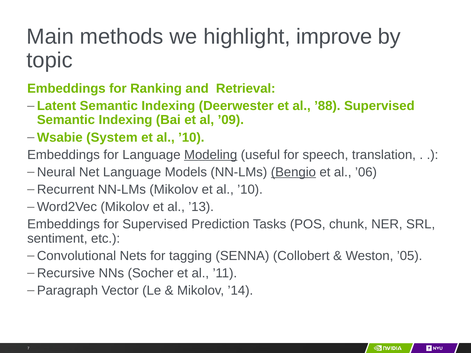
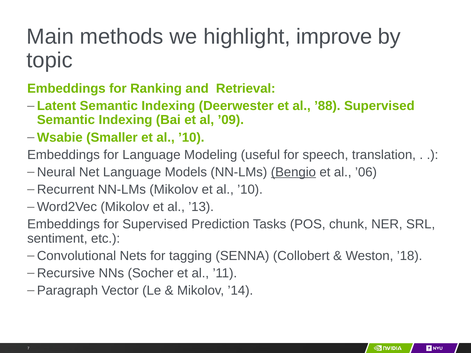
System: System -> Smaller
Modeling underline: present -> none
’05: ’05 -> ’18
